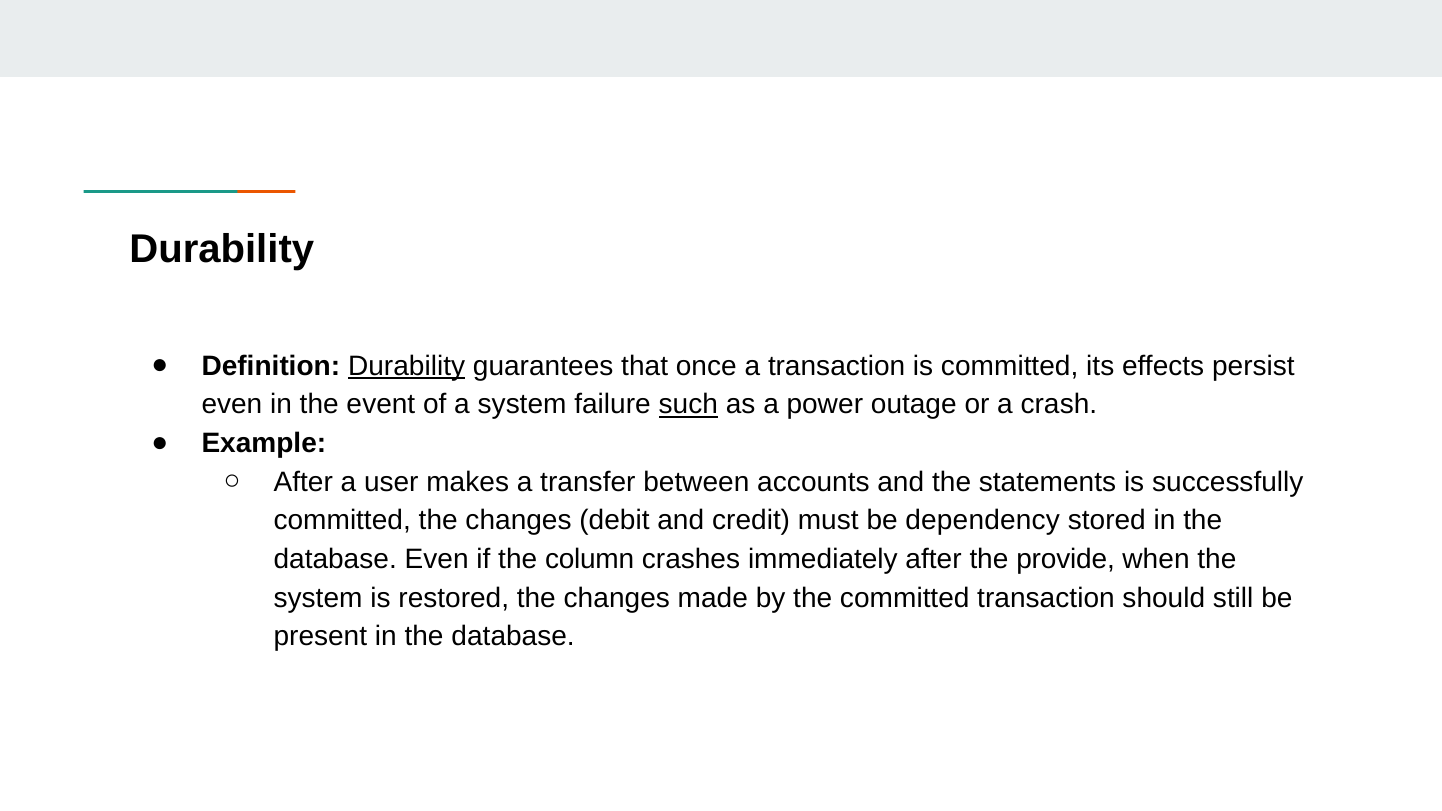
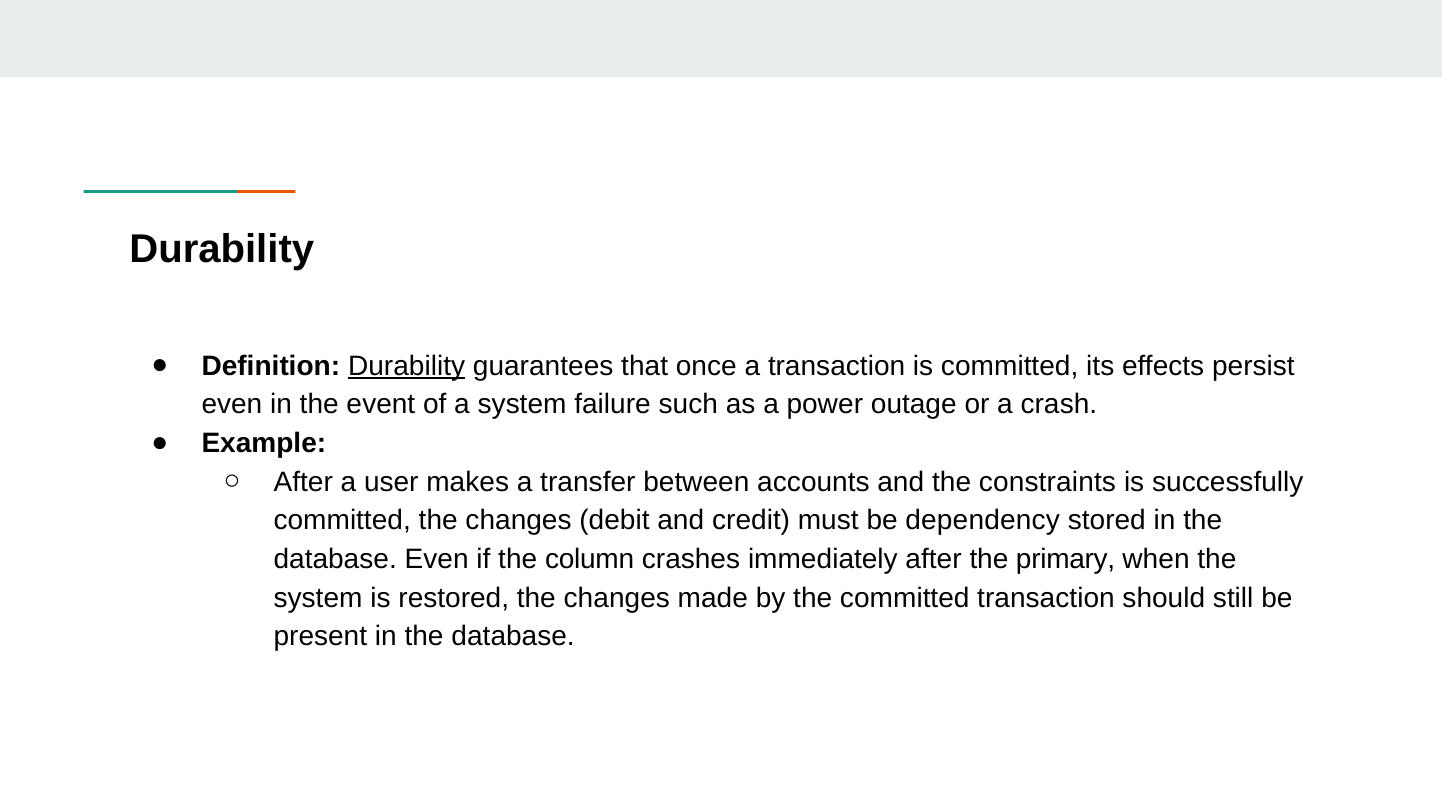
such underline: present -> none
statements: statements -> constraints
provide: provide -> primary
